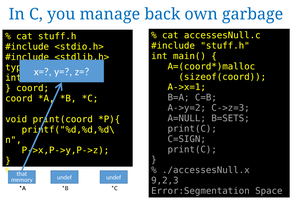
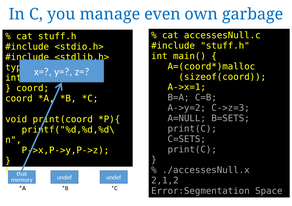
back: back -> even
C=SIGN: C=SIGN -> C=SETS
9,2,3: 9,2,3 -> 2,1,2
